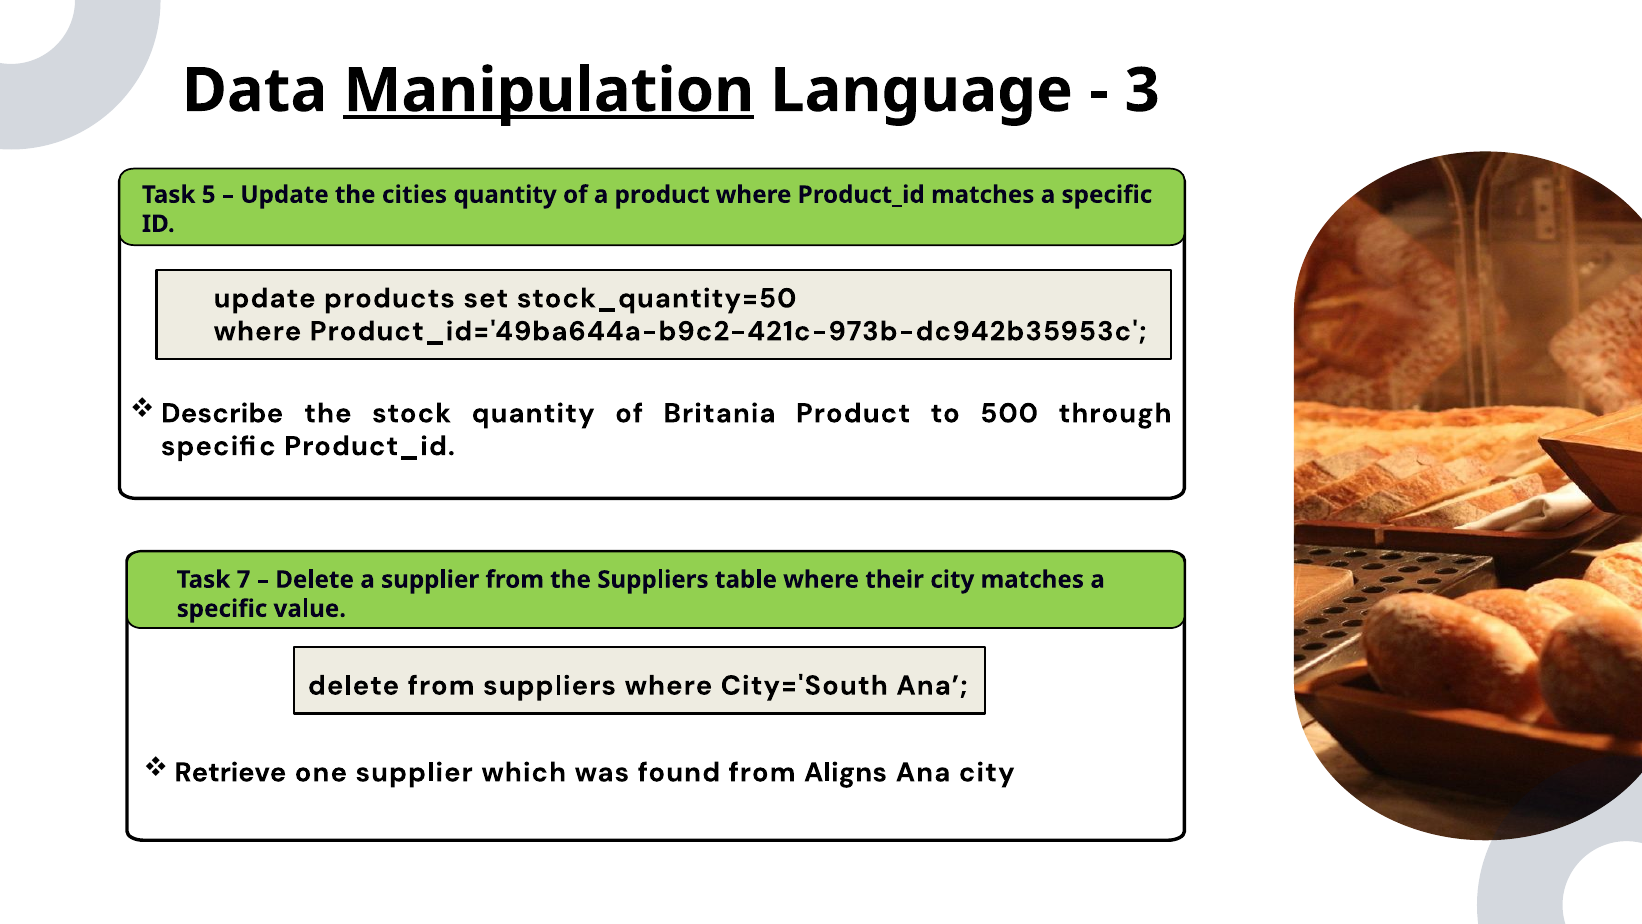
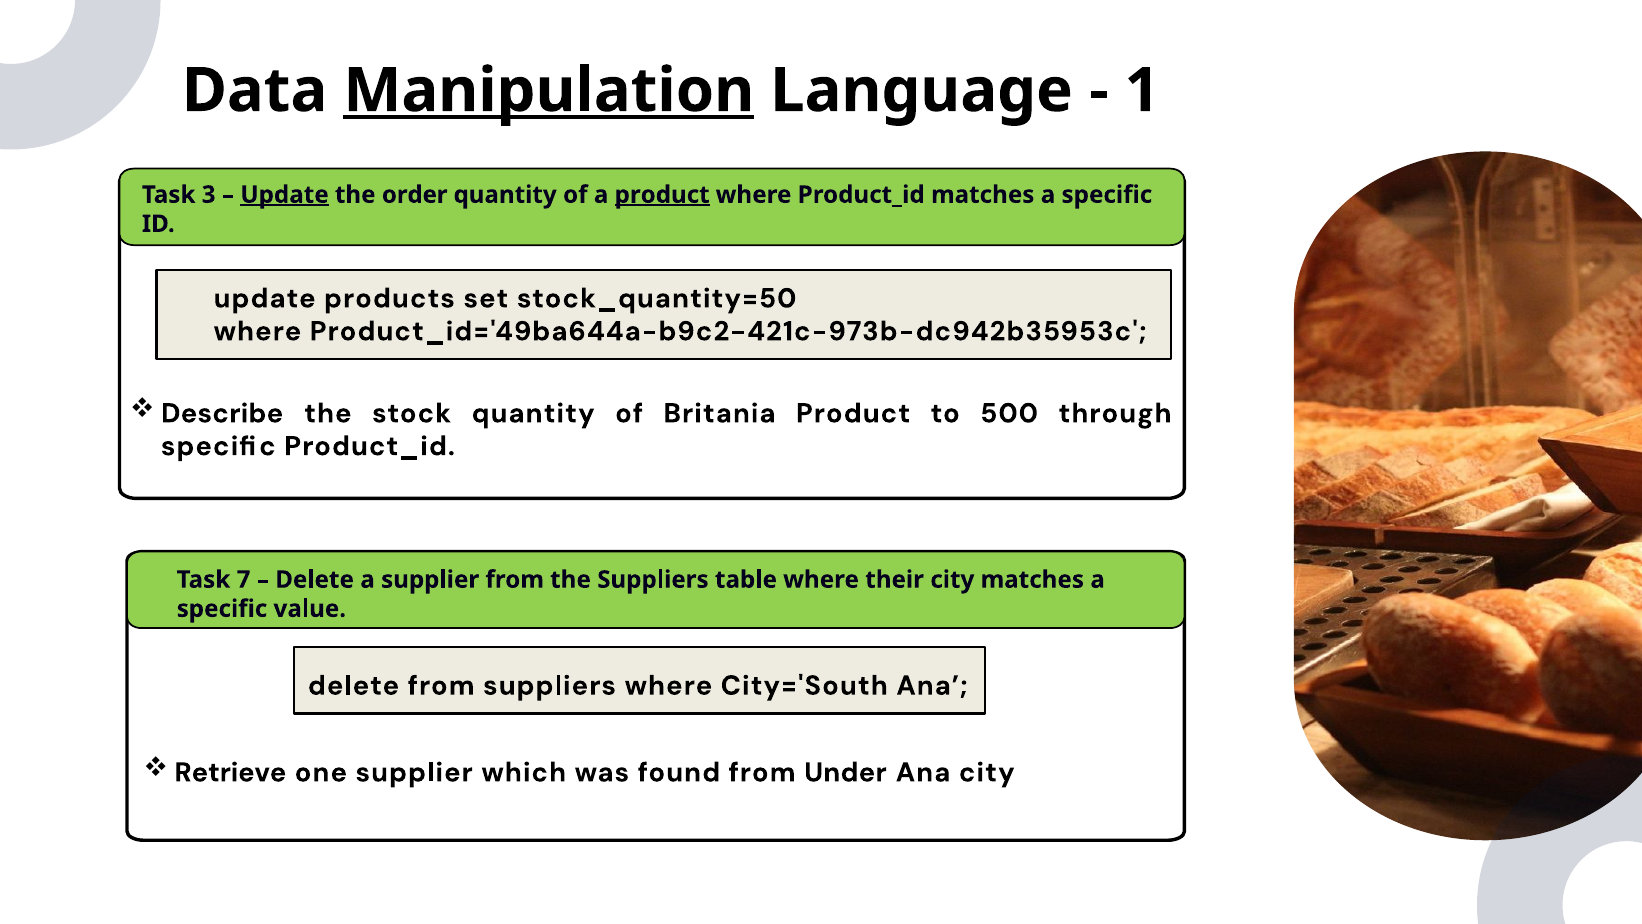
3: 3 -> 1
5: 5 -> 3
Update at (285, 195) underline: none -> present
cities: cities -> order
product at (662, 195) underline: none -> present
Aligns: Aligns -> Under
